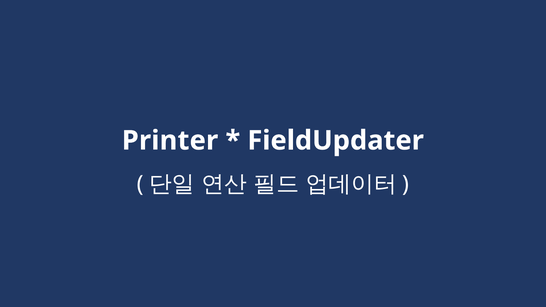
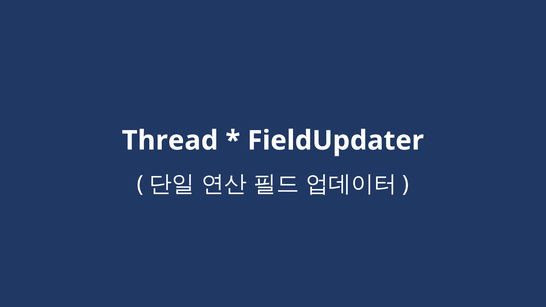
Printer: Printer -> Thread
